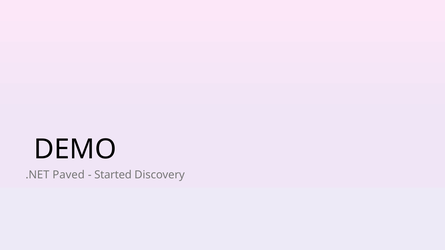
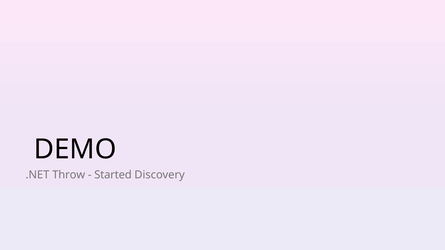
Paved: Paved -> Throw
